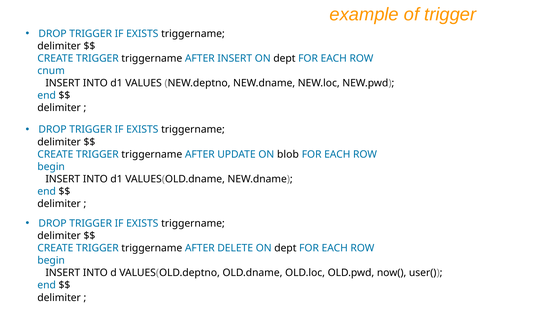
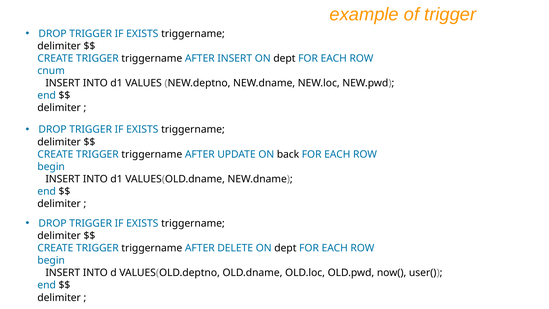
blob: blob -> back
